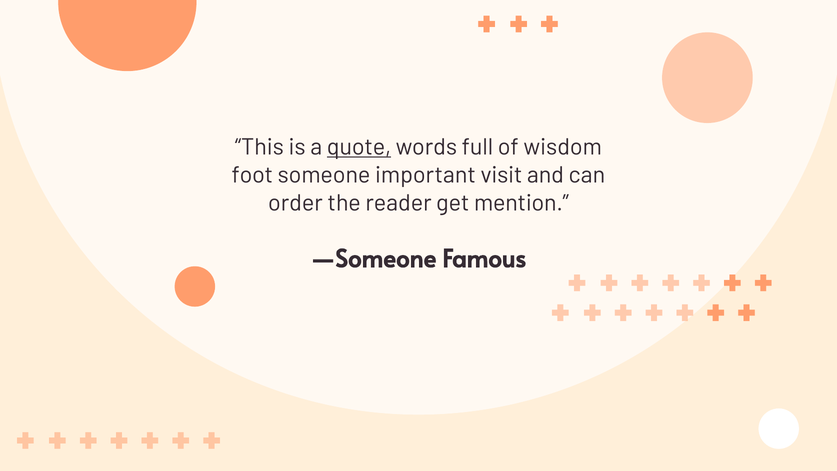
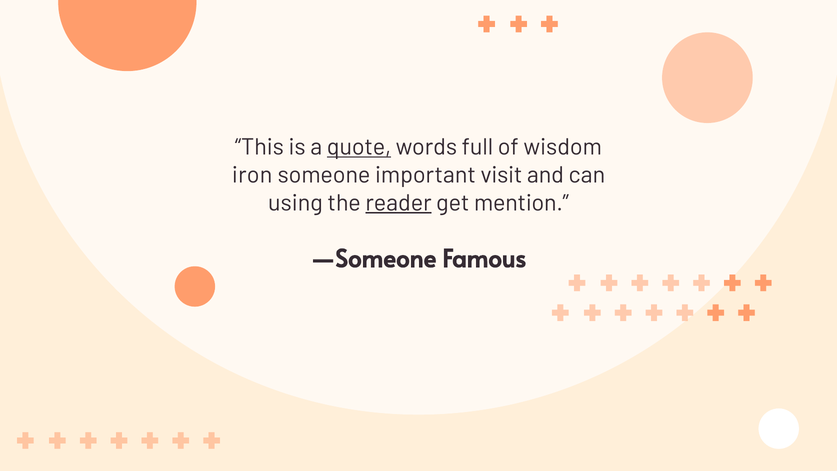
foot: foot -> iron
order: order -> using
reader underline: none -> present
